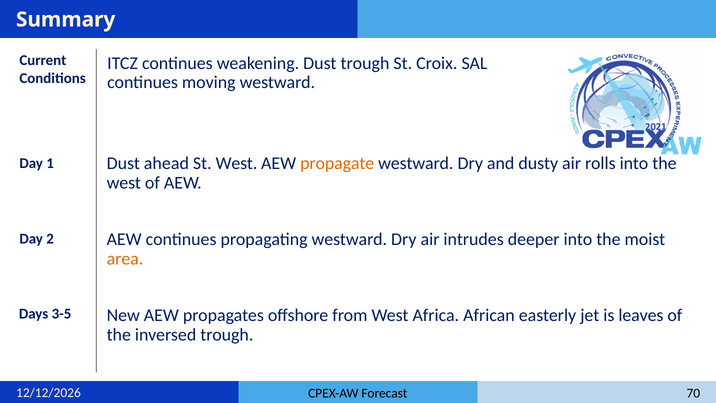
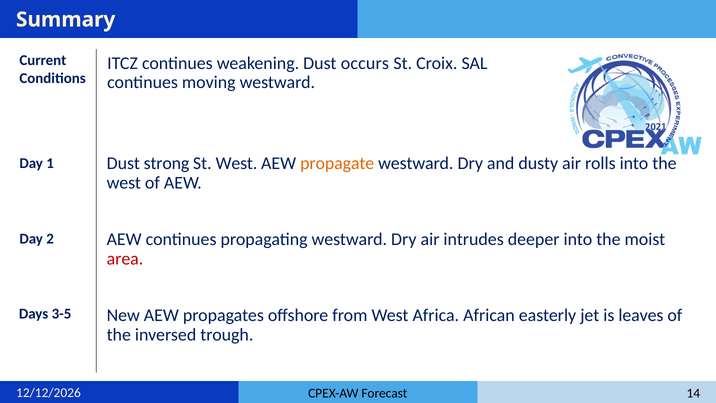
Dust trough: trough -> occurs
ahead: ahead -> strong
area colour: orange -> red
70: 70 -> 14
